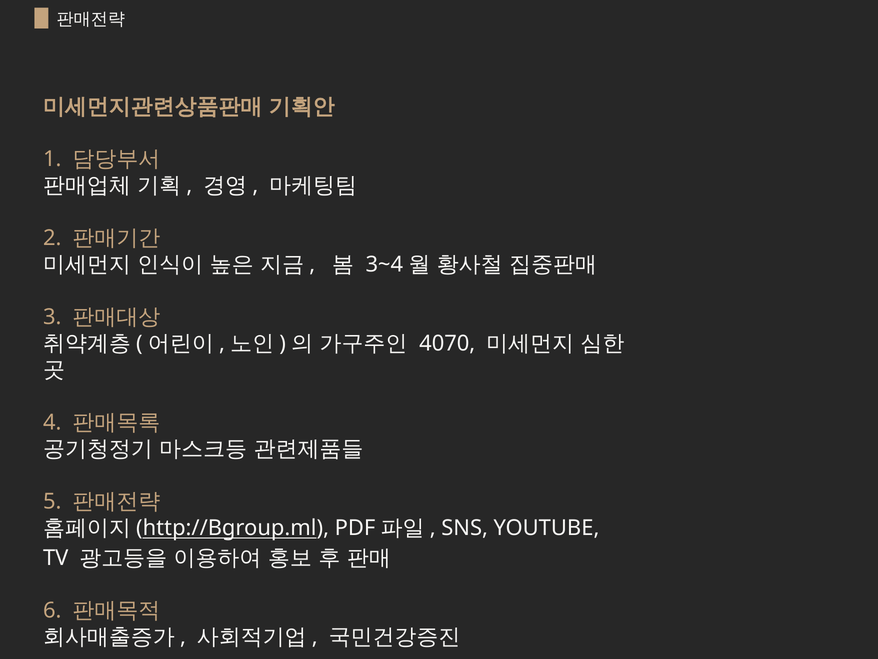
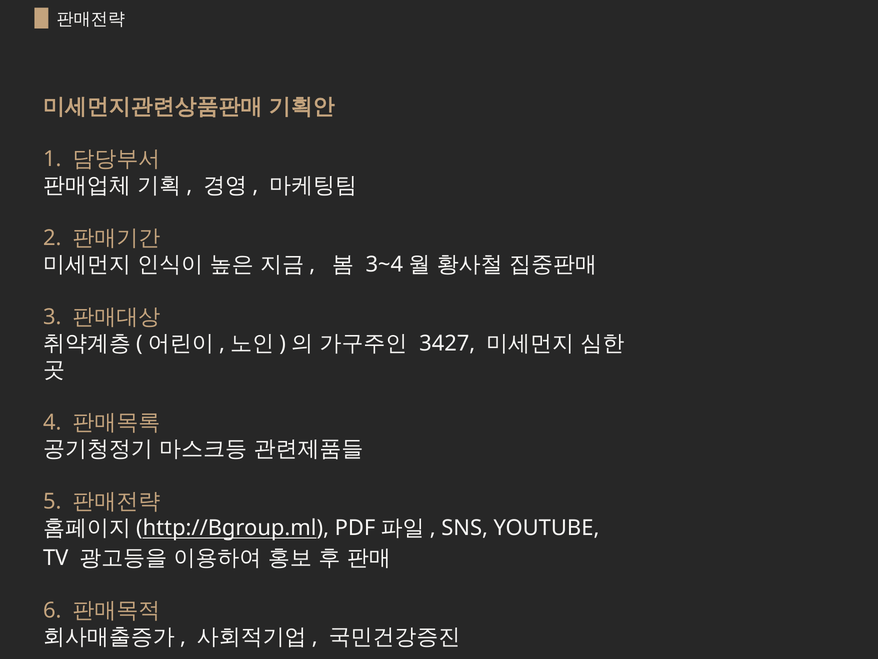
4070: 4070 -> 3427
